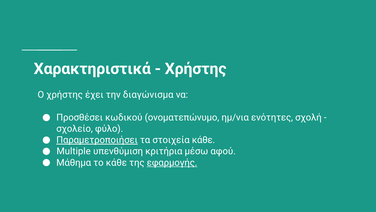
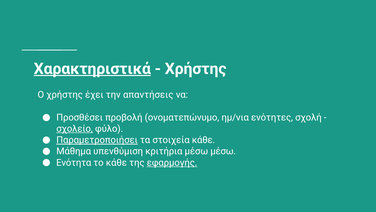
Χαρακτηριστικά underline: none -> present
διαγώνισμα: διαγώνισμα -> απαντήσεις
κωδικού: κωδικού -> προβολή
σχολείο underline: none -> present
Multiple: Multiple -> Μάθημα
μέσω αφού: αφού -> μέσω
Μάθημα: Μάθημα -> Ενότητα
